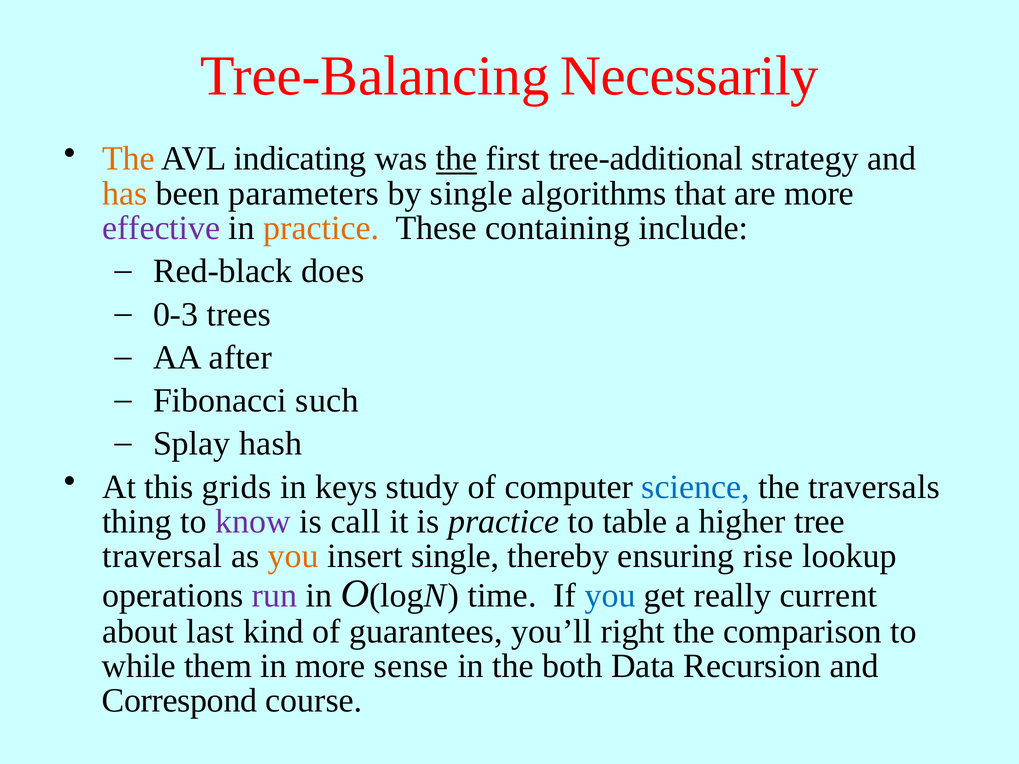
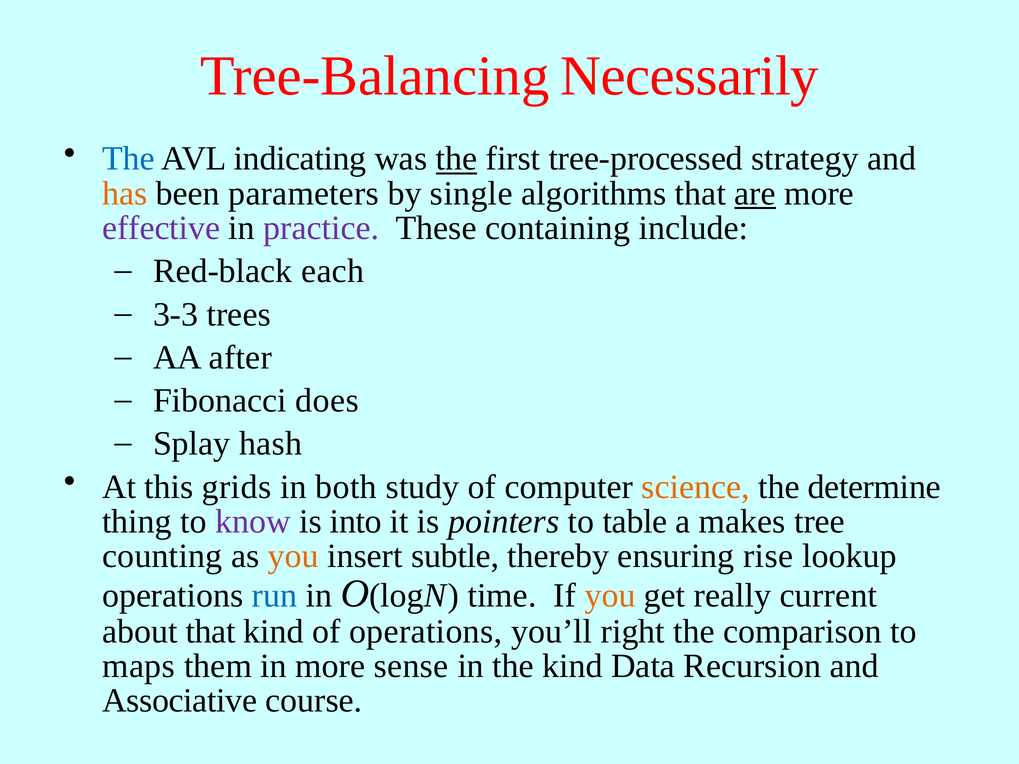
The at (128, 159) colour: orange -> blue
tree-additional: tree-additional -> tree-processed
are underline: none -> present
practice at (321, 228) colour: orange -> purple
does: does -> each
0-3: 0-3 -> 3-3
such: such -> does
keys: keys -> both
science colour: blue -> orange
traversals: traversals -> determine
call: call -> into
is practice: practice -> pointers
higher: higher -> makes
traversal: traversal -> counting
insert single: single -> subtle
run colour: purple -> blue
you at (610, 596) colour: blue -> orange
about last: last -> that
of guarantees: guarantees -> operations
while: while -> maps
the both: both -> kind
Correspond: Correspond -> Associative
